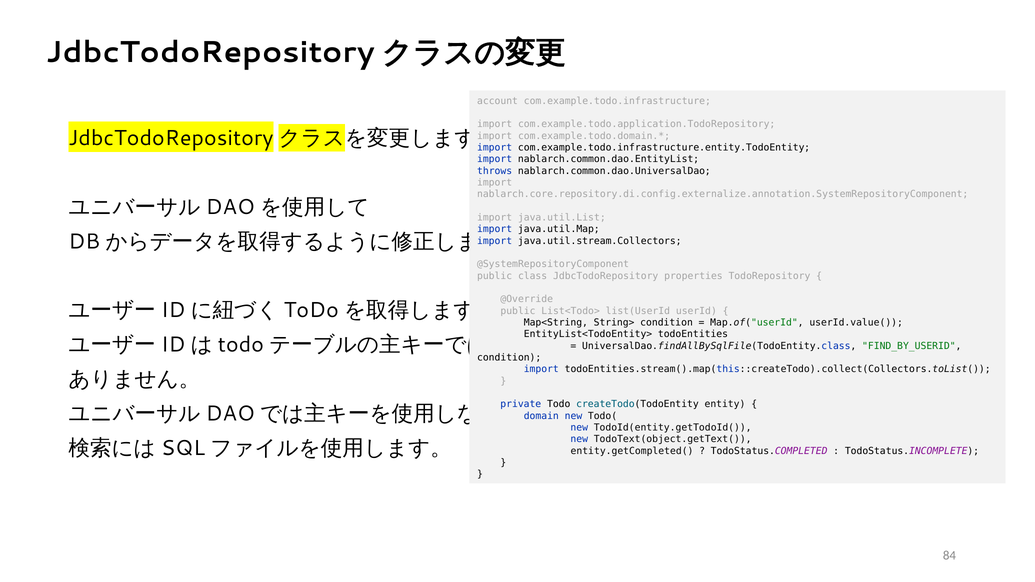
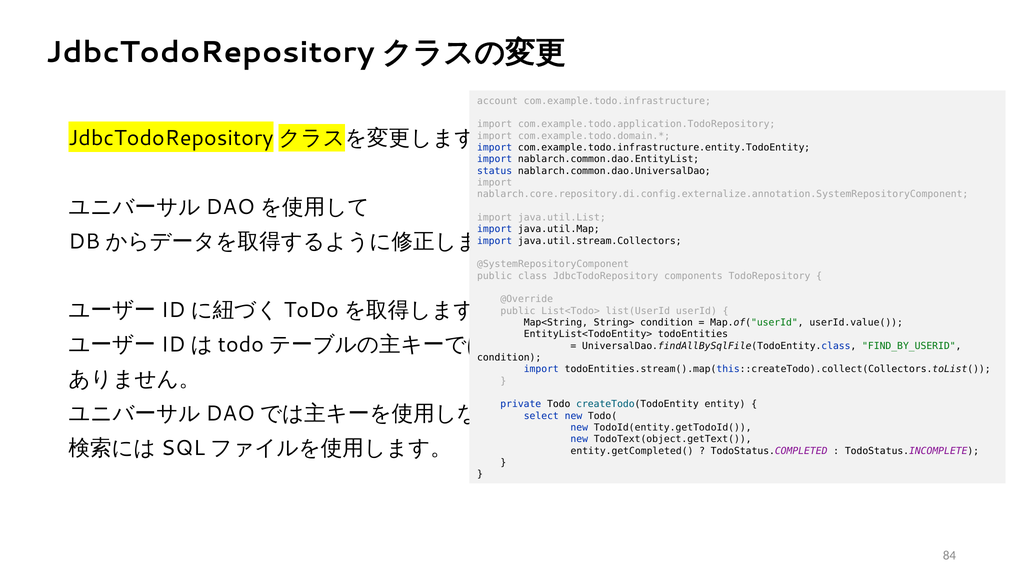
throws: throws -> status
properties: properties -> components
domain: domain -> select
